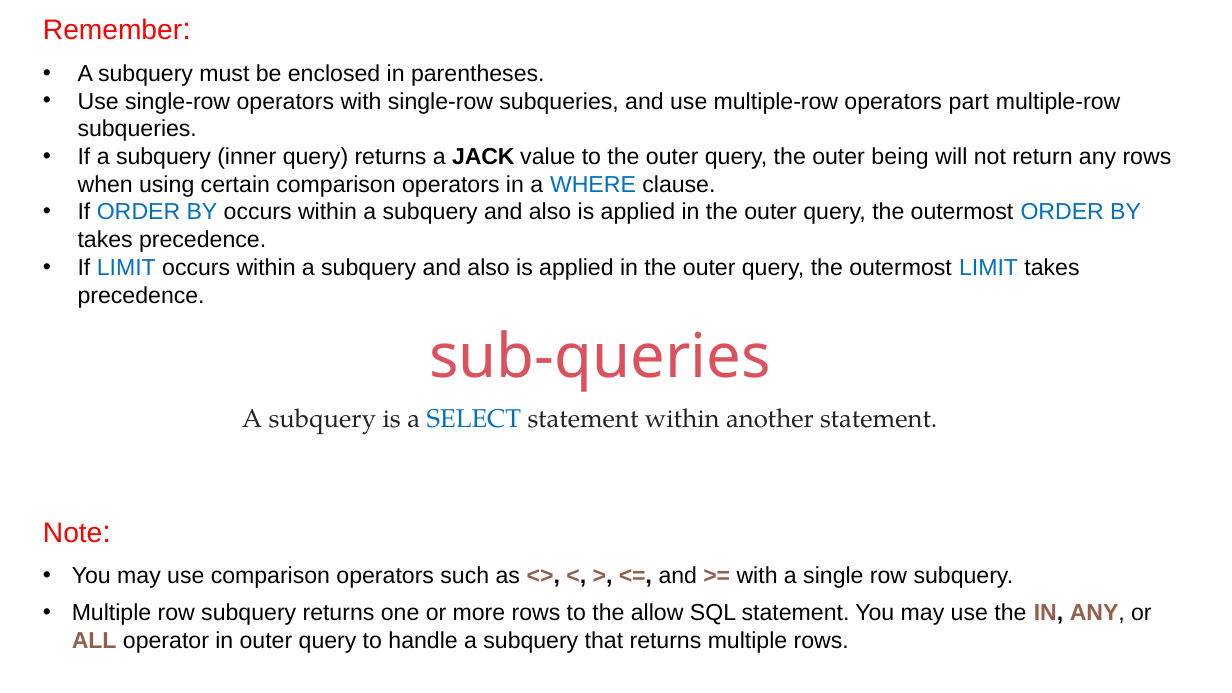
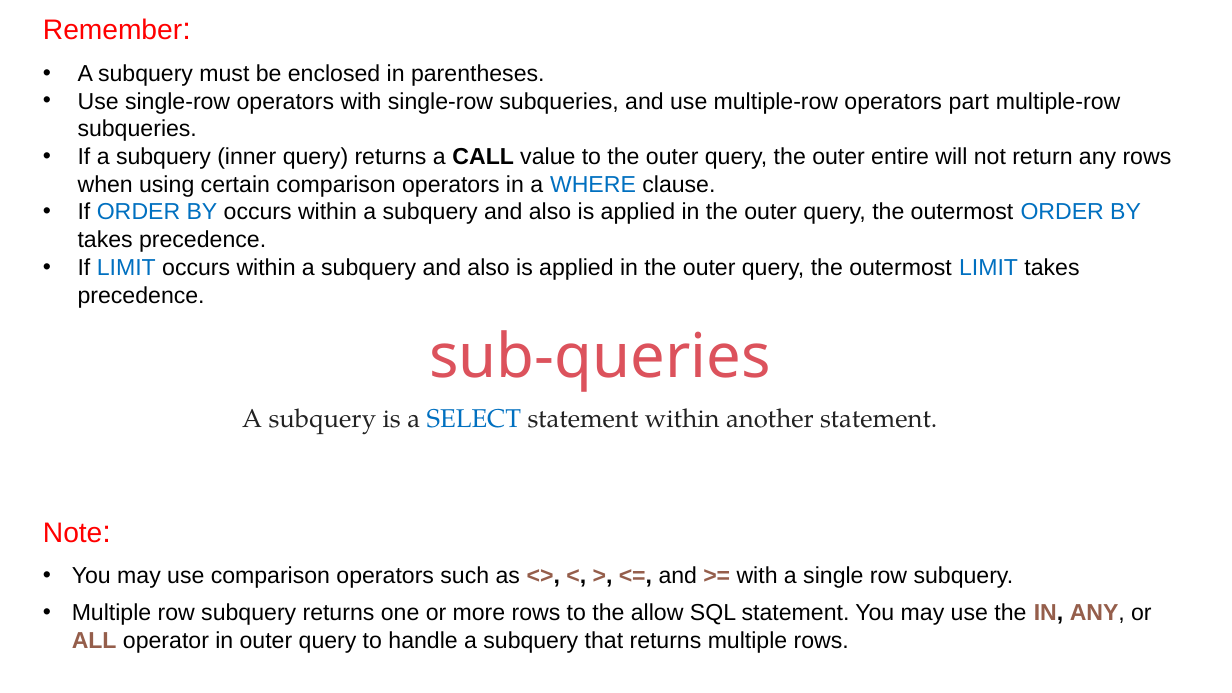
JACK: JACK -> CALL
being: being -> entire
